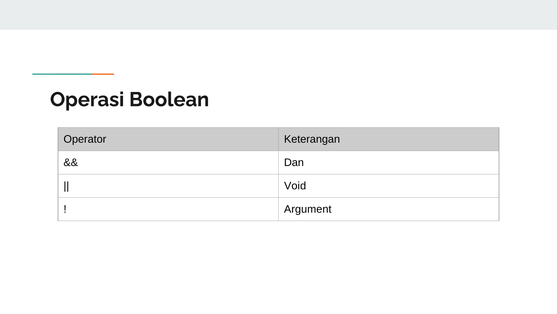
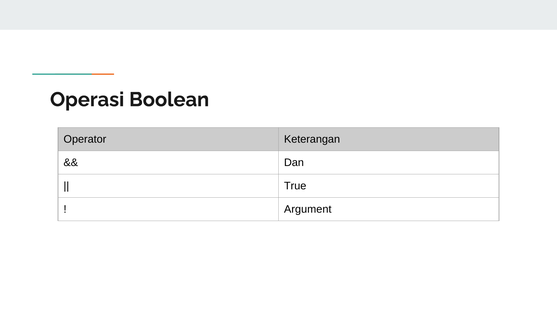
Void: Void -> True
